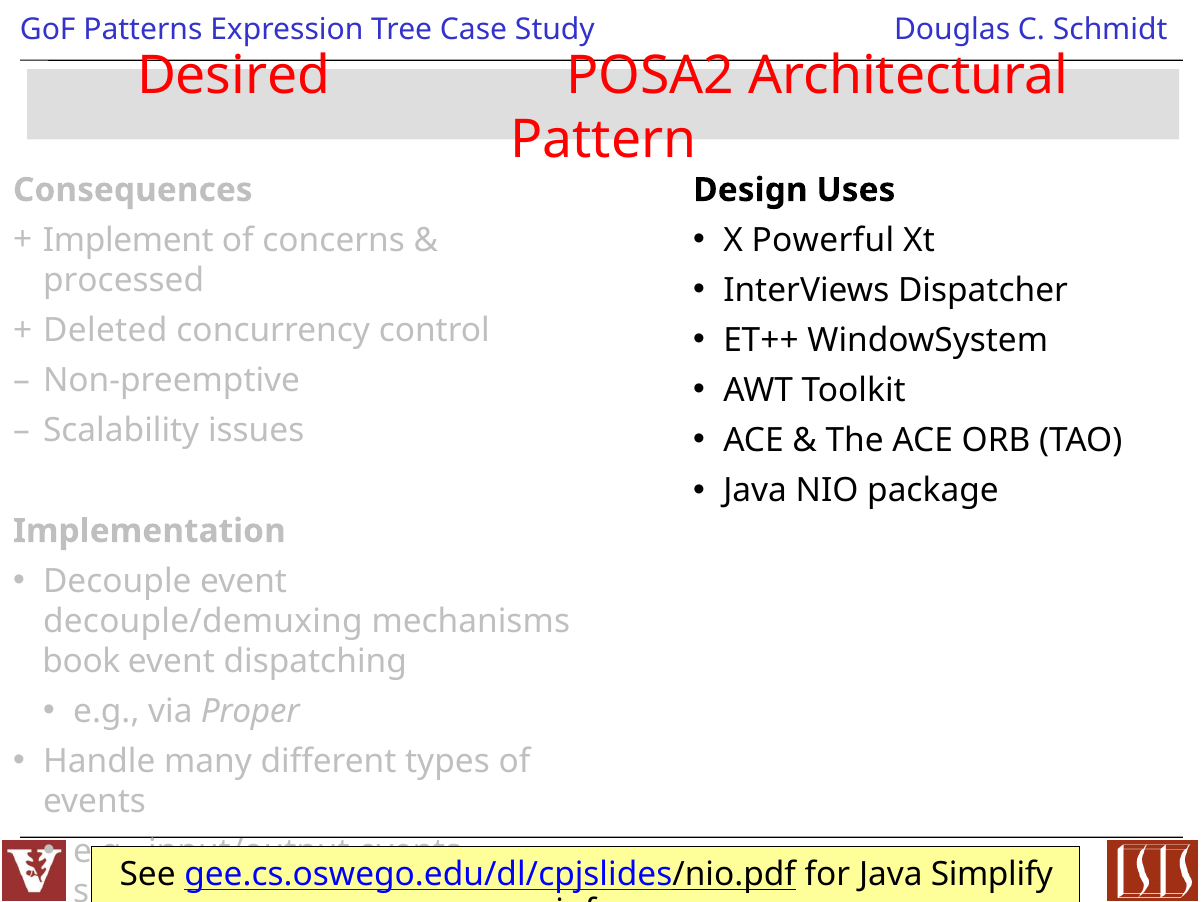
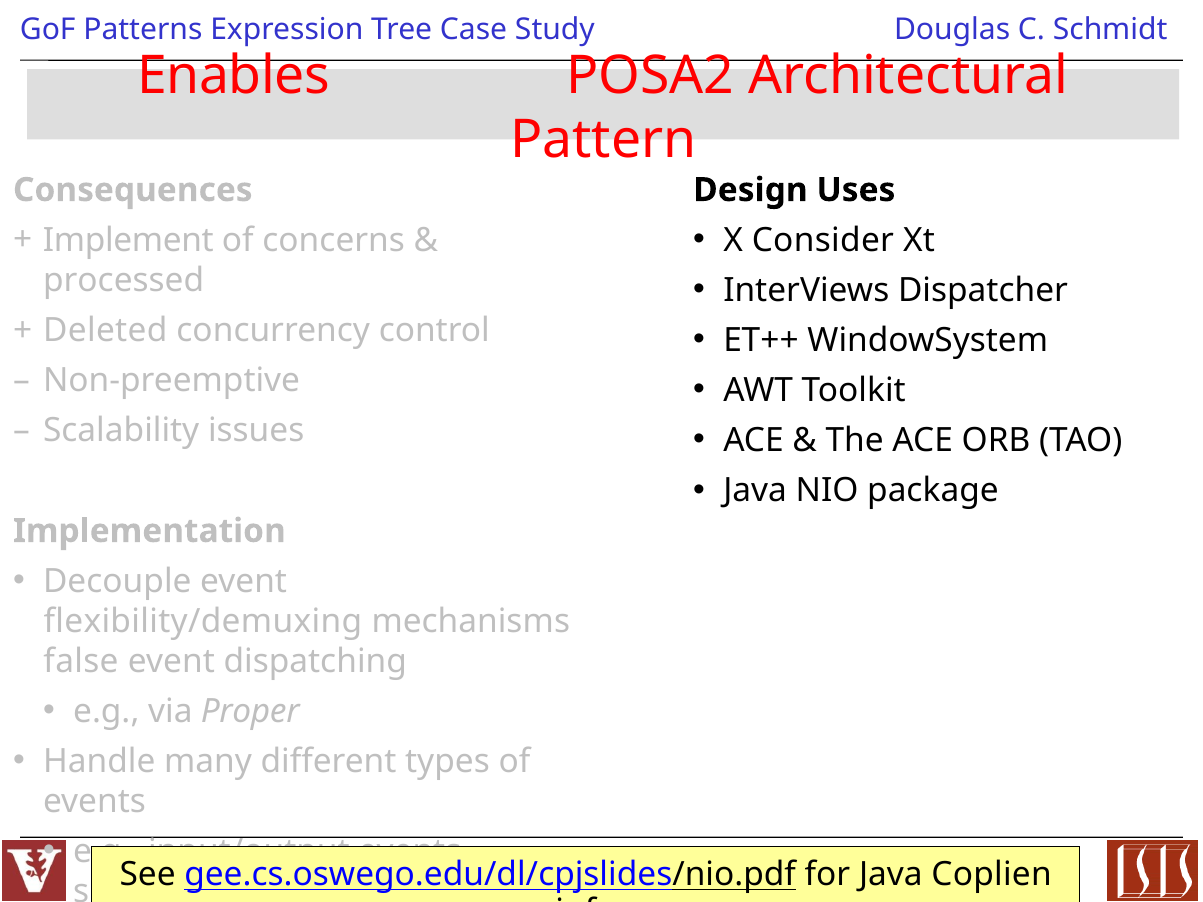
Desired: Desired -> Enables
Powerful: Powerful -> Consider
decouple/demuxing: decouple/demuxing -> flexibility/demuxing
book: book -> false
Simplify: Simplify -> Coplien
